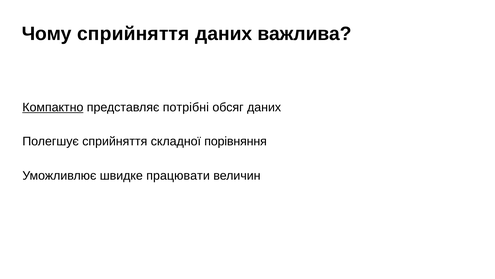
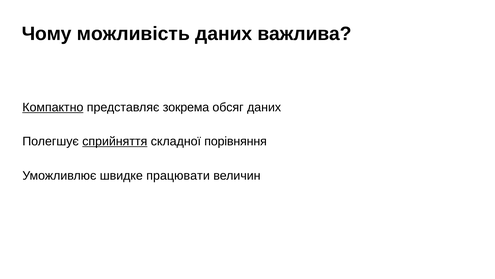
Чому сприйняття: сприйняття -> можливість
потрібні: потрібні -> зокрема
сприйняття at (115, 141) underline: none -> present
